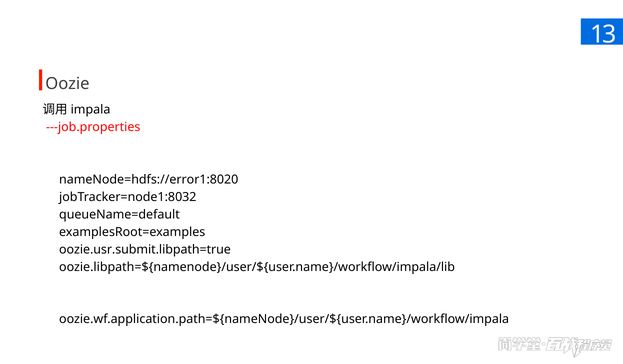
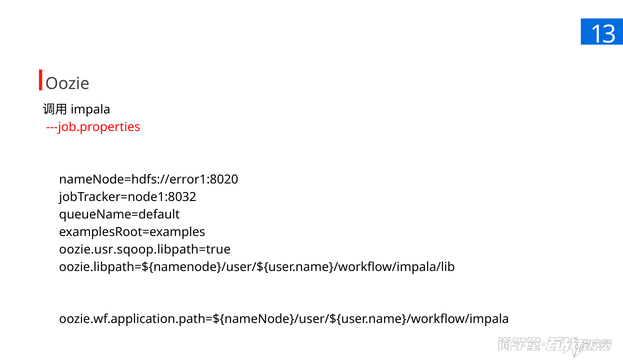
oozie.usr.submit.libpath=true: oozie.usr.submit.libpath=true -> oozie.usr.sqoop.libpath=true
